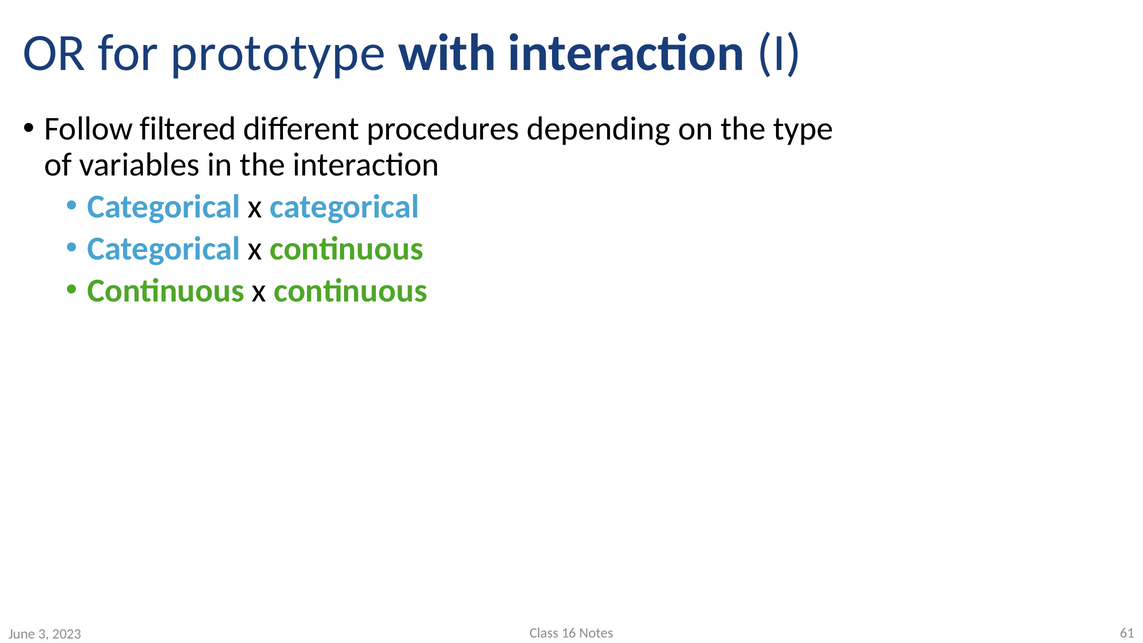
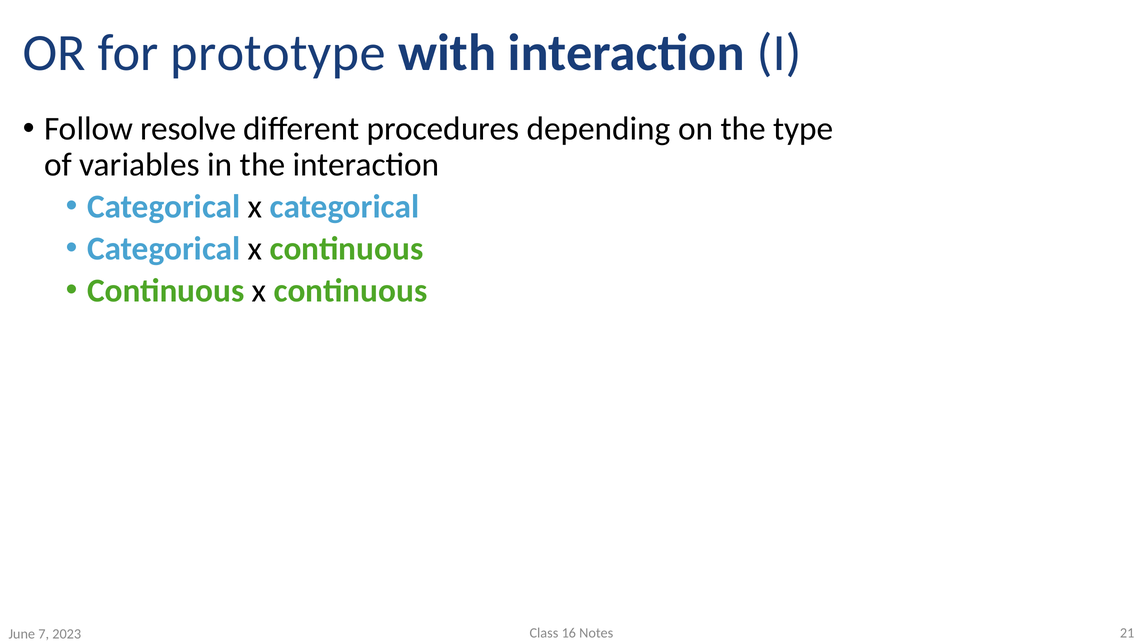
filtered: filtered -> resolve
61: 61 -> 21
3: 3 -> 7
